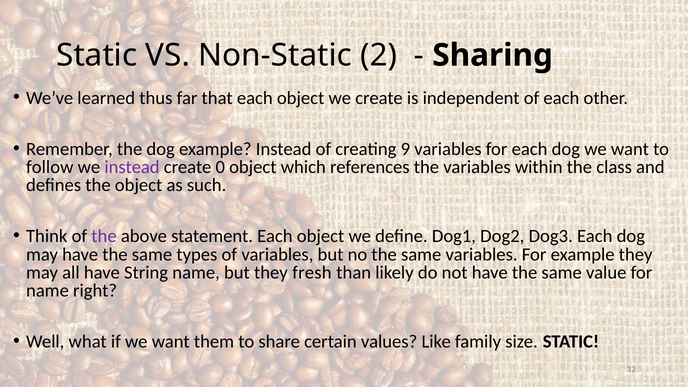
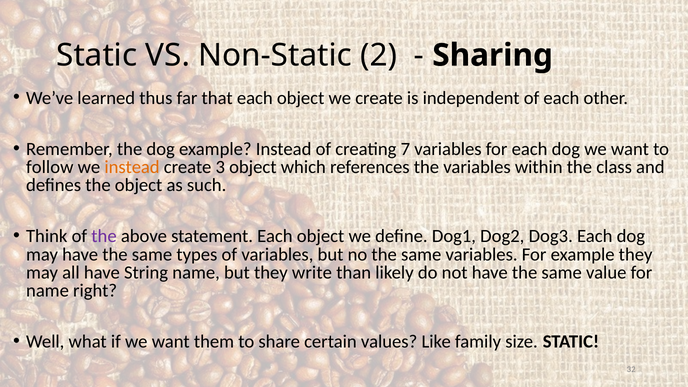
9: 9 -> 7
instead at (132, 167) colour: purple -> orange
0: 0 -> 3
fresh: fresh -> write
